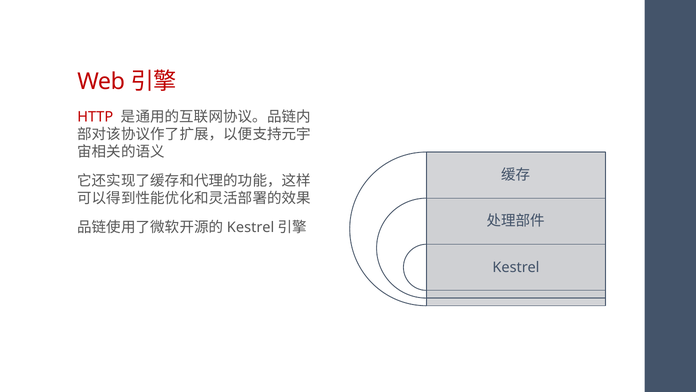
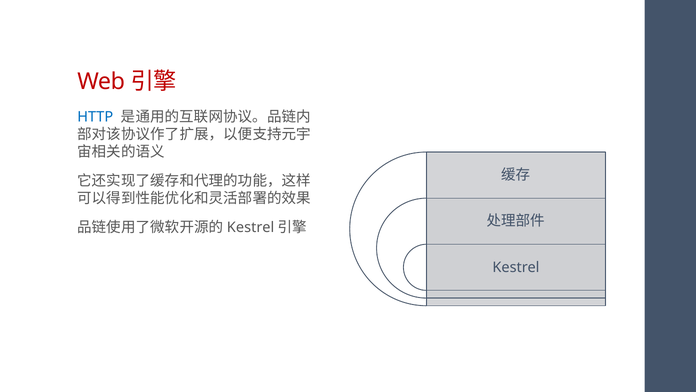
HTTP colour: red -> blue
